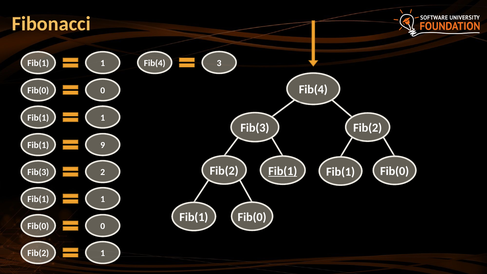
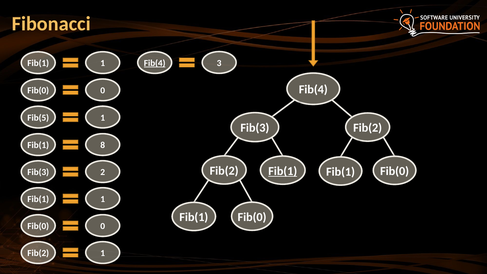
Fib(4 at (155, 63) underline: none -> present
Fib(1 at (38, 118): Fib(1 -> Fib(5
9: 9 -> 8
